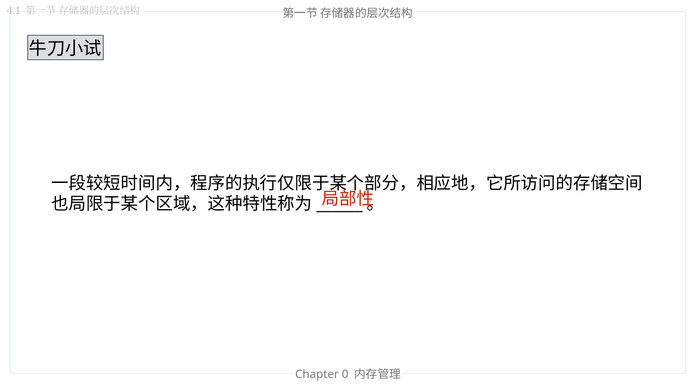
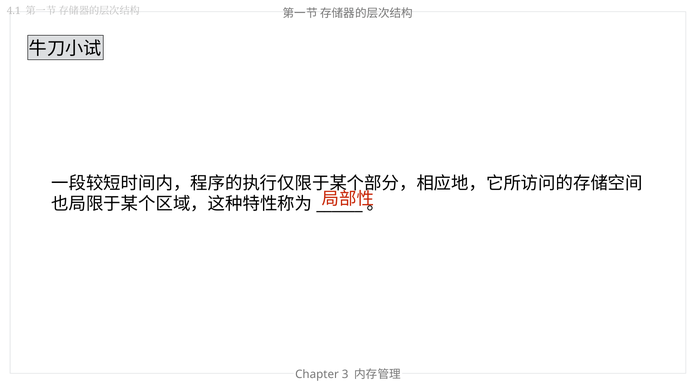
0: 0 -> 3
